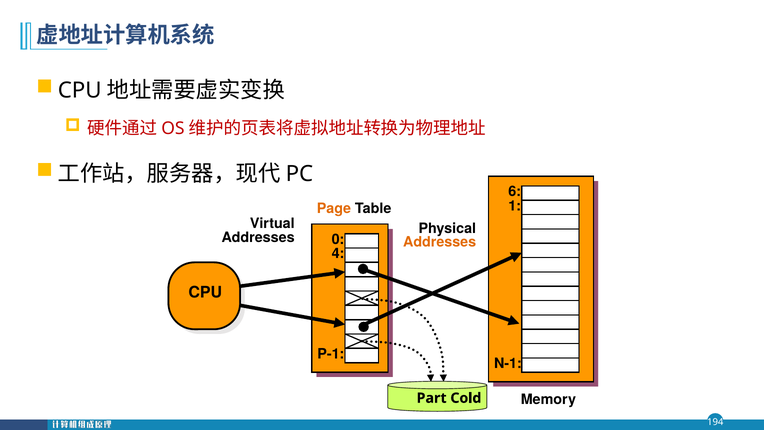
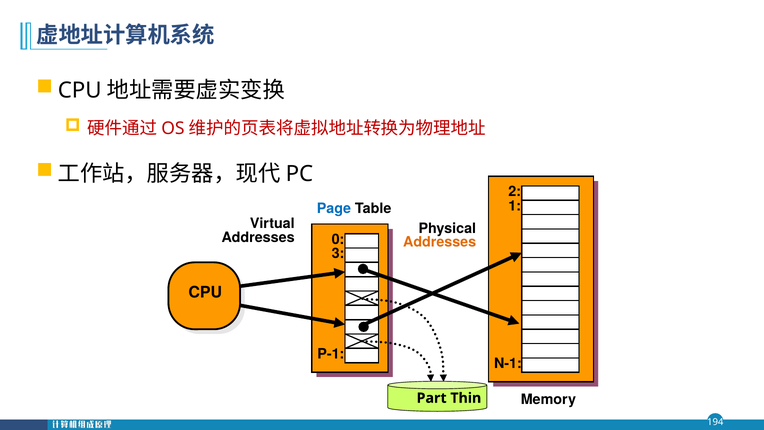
6: 6 -> 2
Page colour: orange -> blue
4: 4 -> 3
Cold: Cold -> Thin
